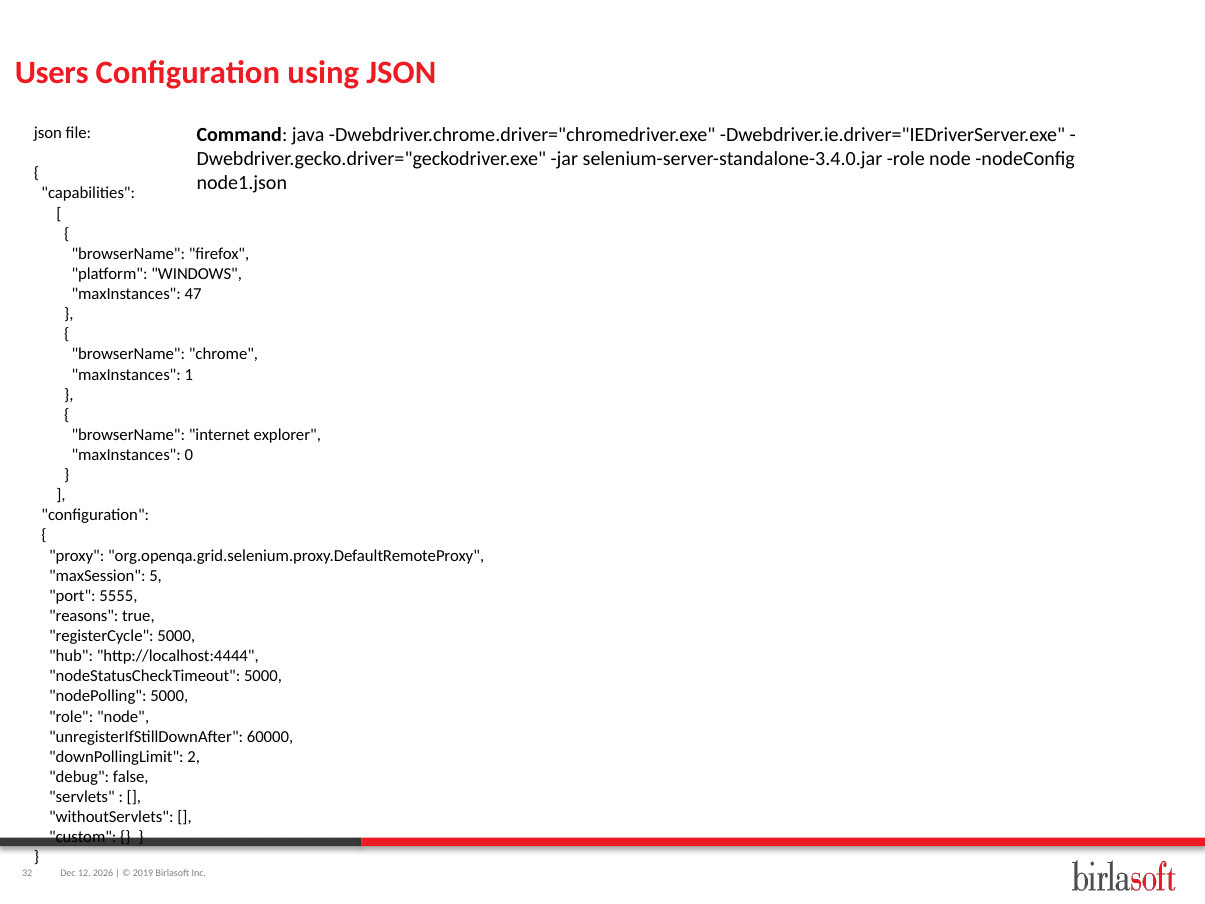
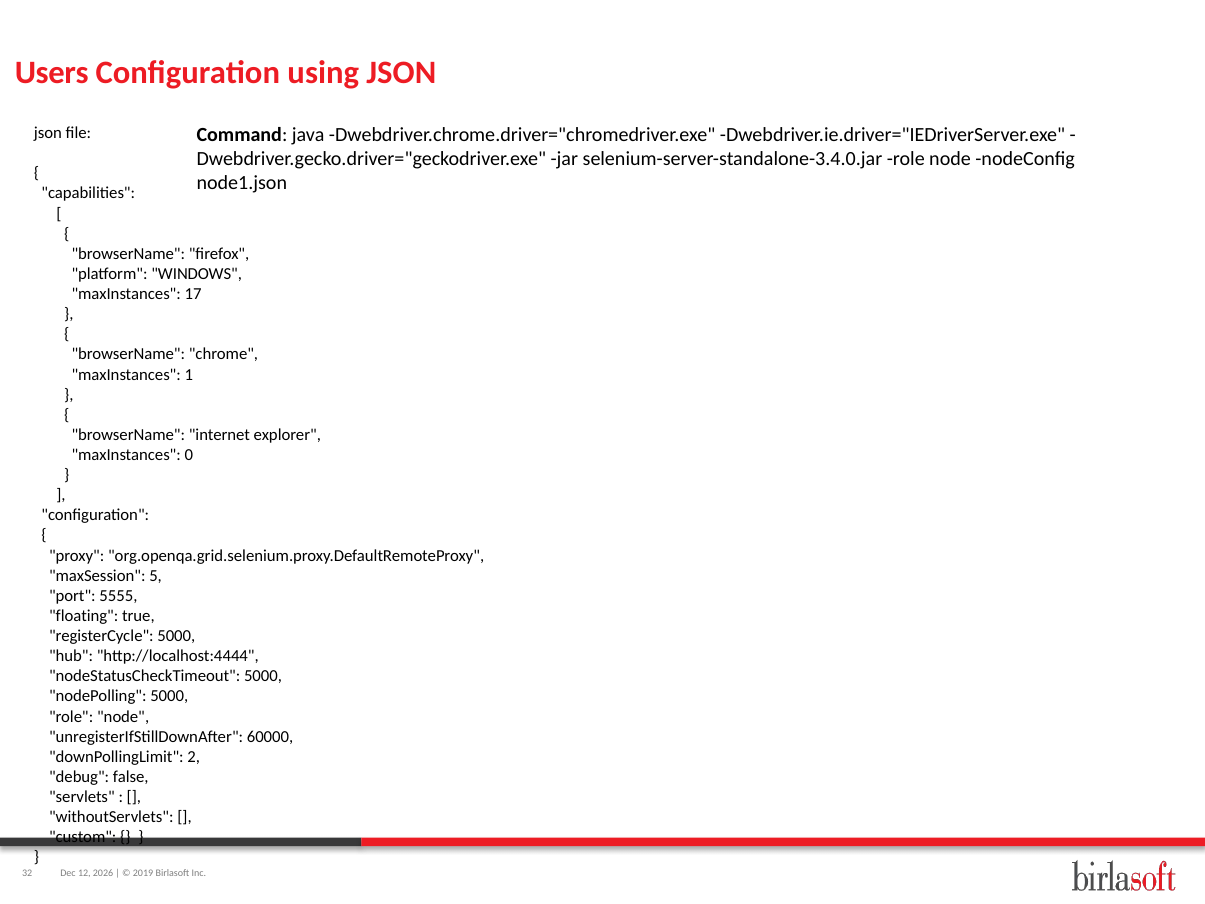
47: 47 -> 17
reasons: reasons -> floating
